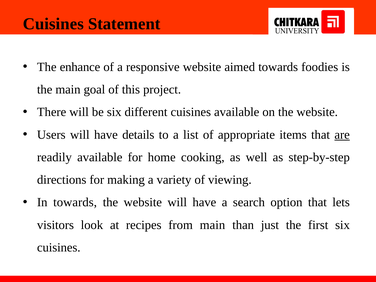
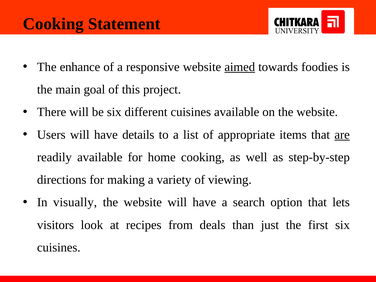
Cuisines at (53, 24): Cuisines -> Cooking
aimed underline: none -> present
In towards: towards -> visually
from main: main -> deals
